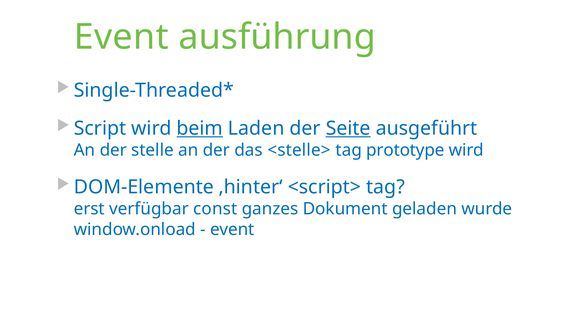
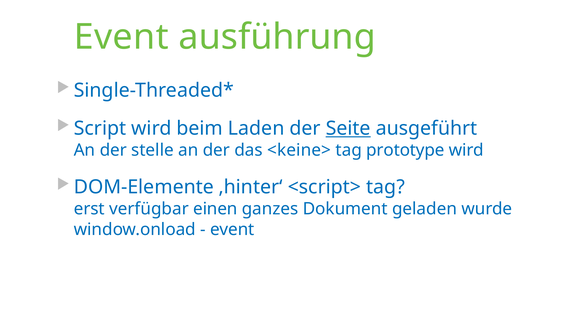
beim underline: present -> none
<stelle>: <stelle> -> <keine>
const: const -> einen
